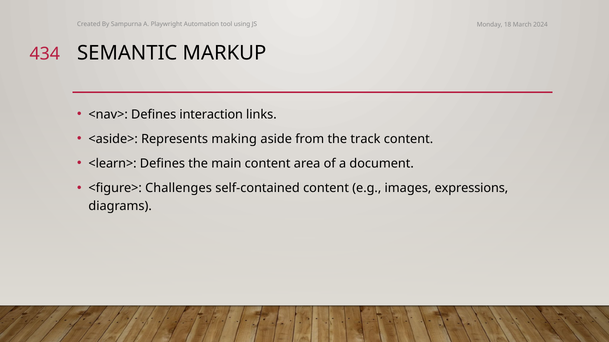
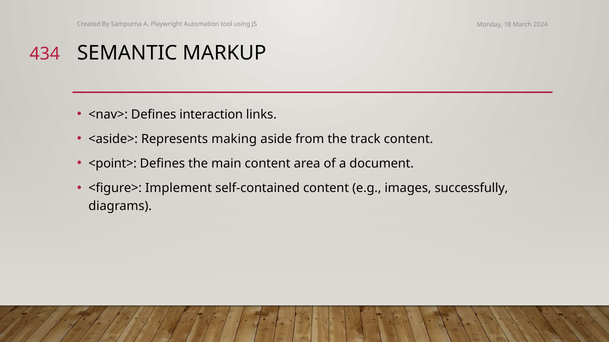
<learn>: <learn> -> <point>
Challenges: Challenges -> Implement
expressions: expressions -> successfully
